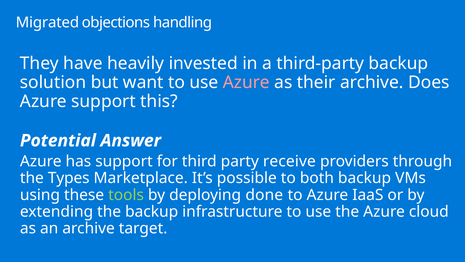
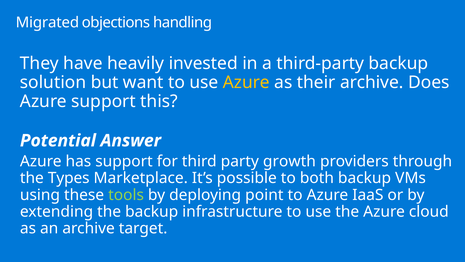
Azure at (246, 82) colour: pink -> yellow
receive: receive -> growth
done: done -> point
